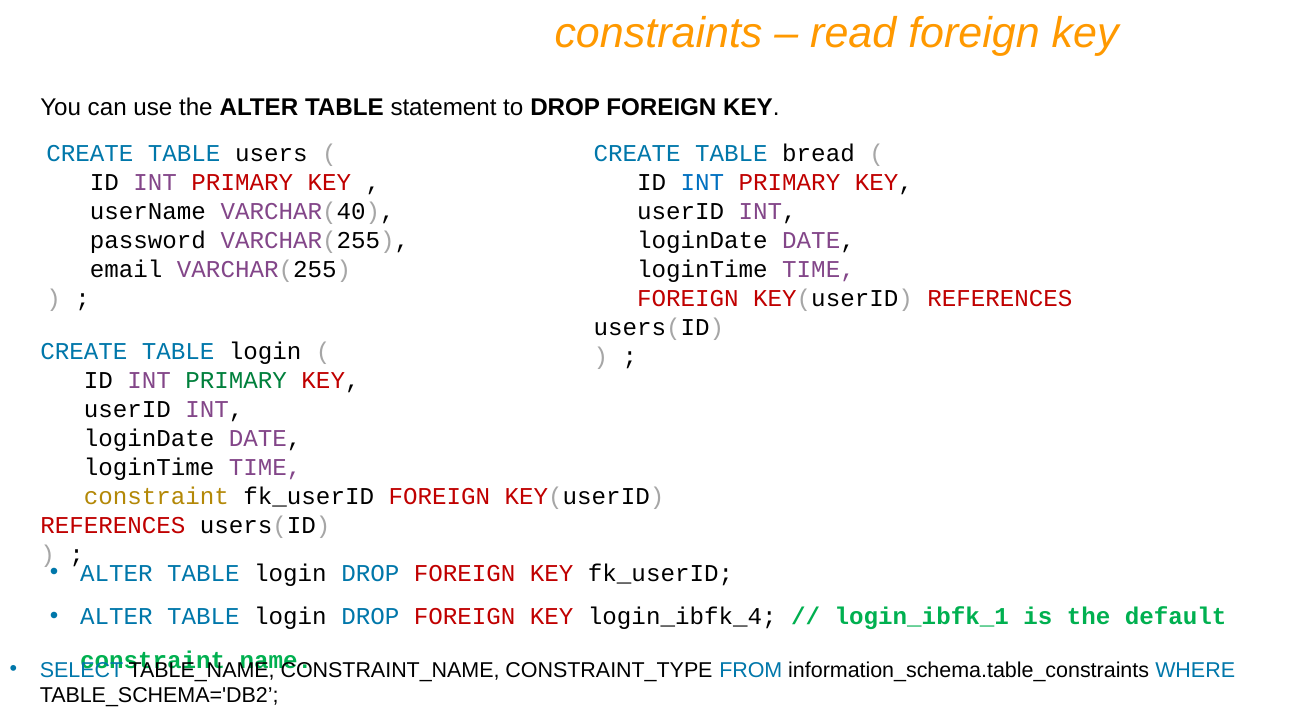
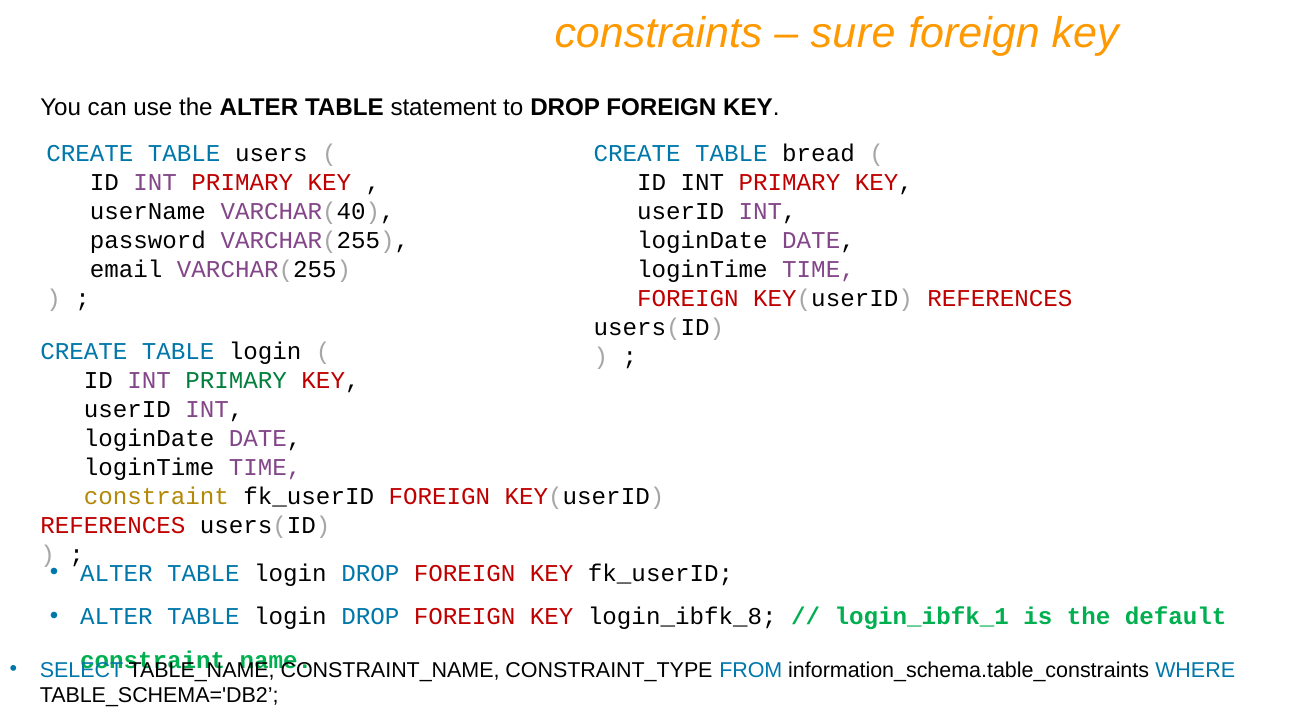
read: read -> sure
INT at (702, 183) colour: blue -> black
login_ibfk_4: login_ibfk_4 -> login_ibfk_8
